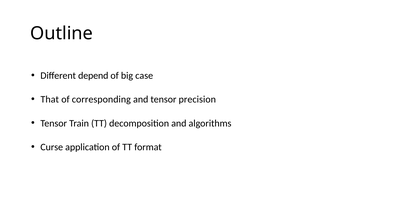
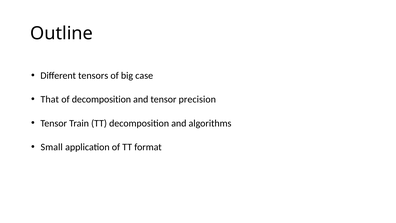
depend: depend -> tensors
of corresponding: corresponding -> decomposition
Curse: Curse -> Small
